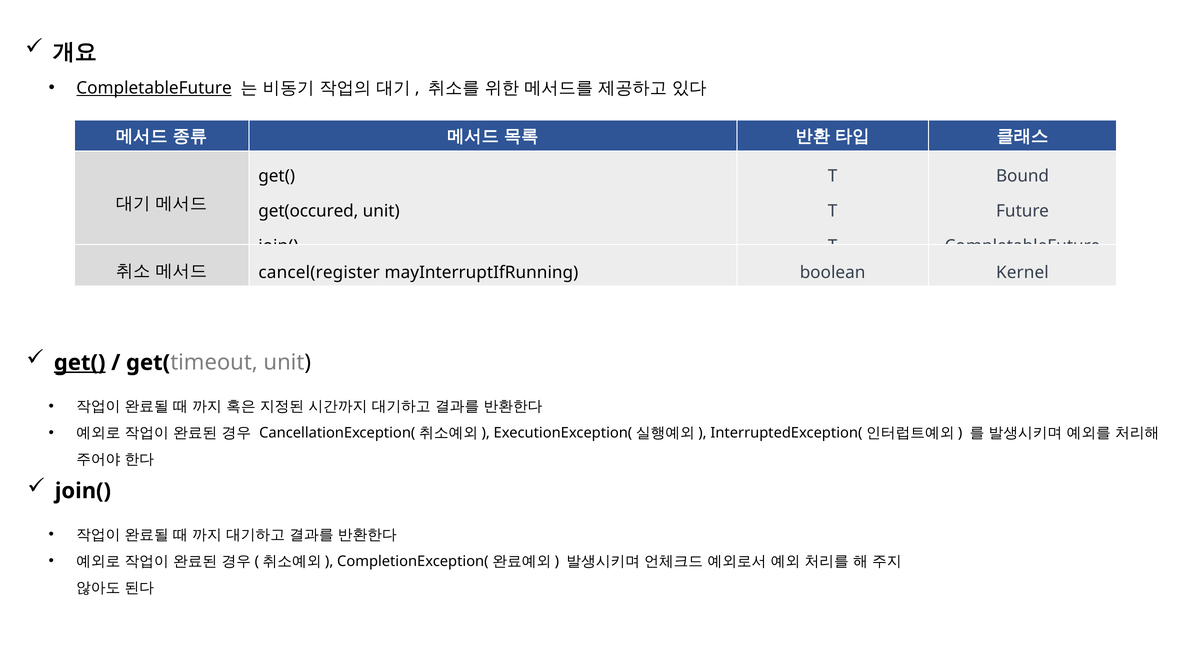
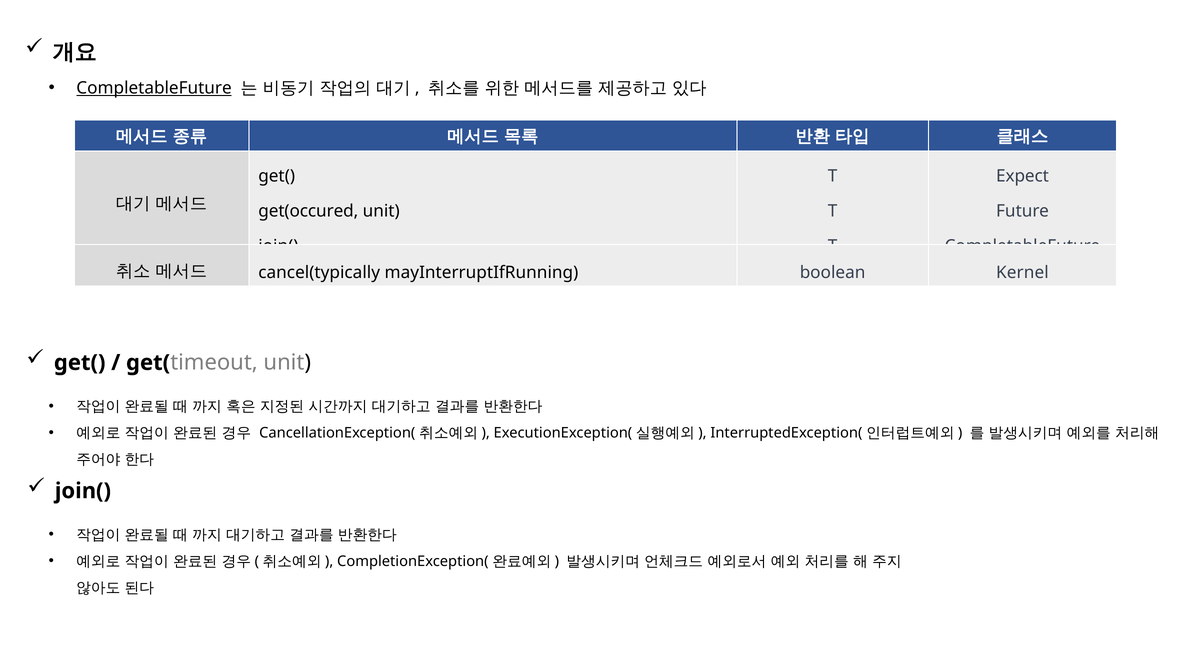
Bound: Bound -> Expect
cancel(register: cancel(register -> cancel(typically
get( at (80, 363) underline: present -> none
